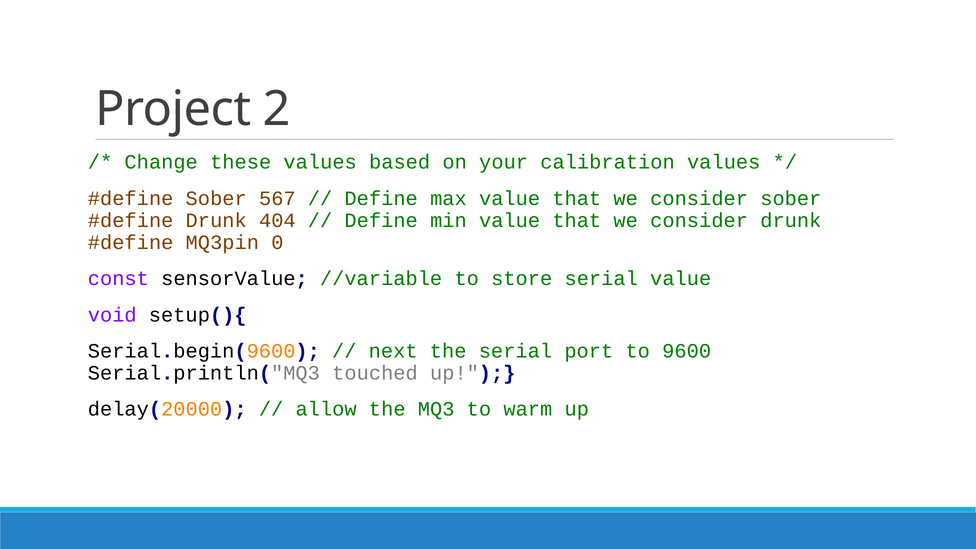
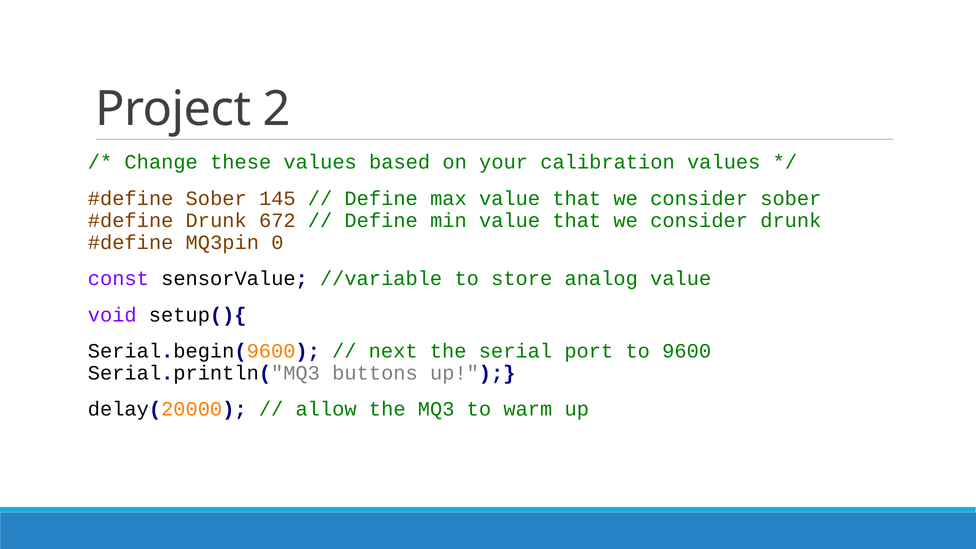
567: 567 -> 145
404: 404 -> 672
store serial: serial -> analog
touched: touched -> buttons
